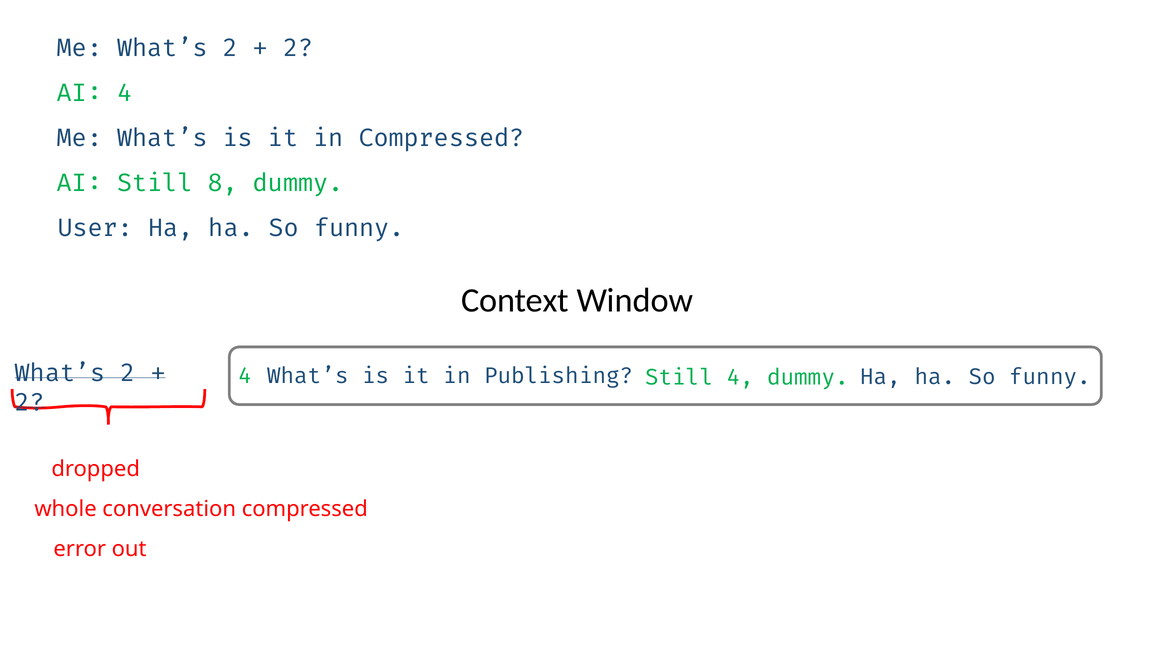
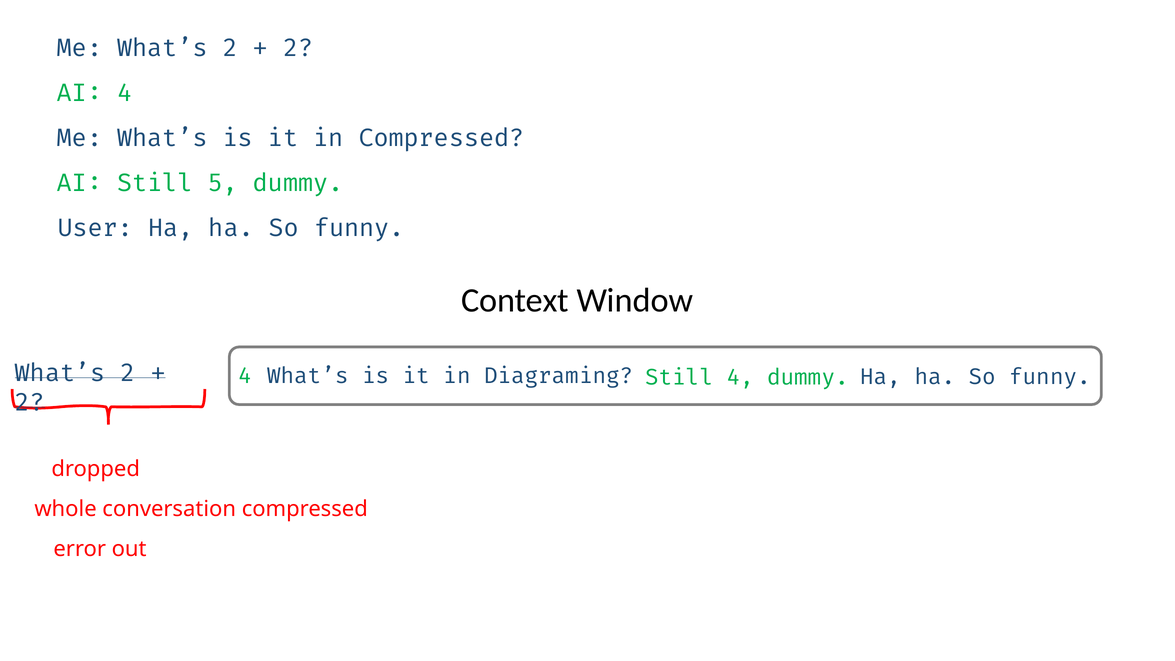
8: 8 -> 5
Publishing: Publishing -> Diagraming
